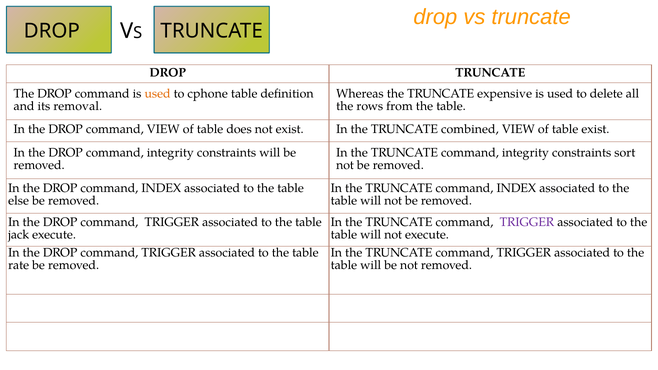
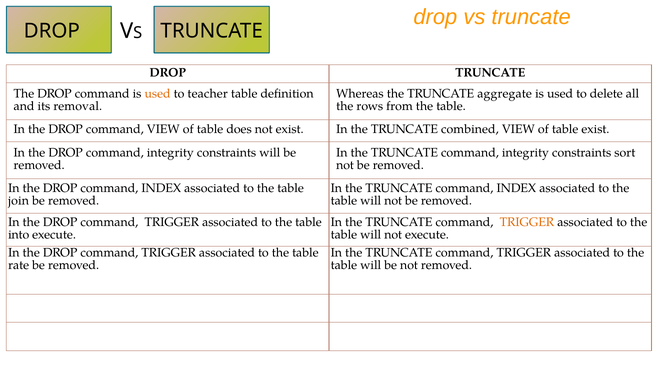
cphone: cphone -> teacher
expensive: expensive -> aggregate
else: else -> join
TRIGGER at (527, 222) colour: purple -> orange
jack: jack -> into
